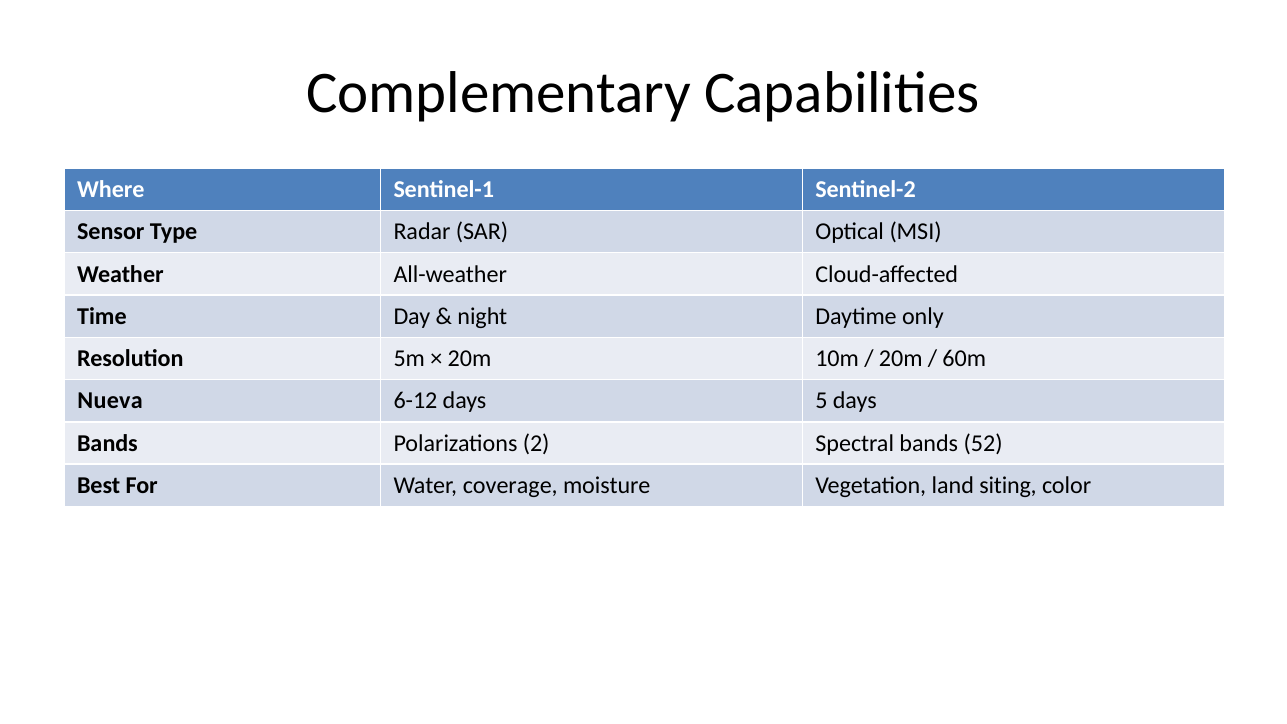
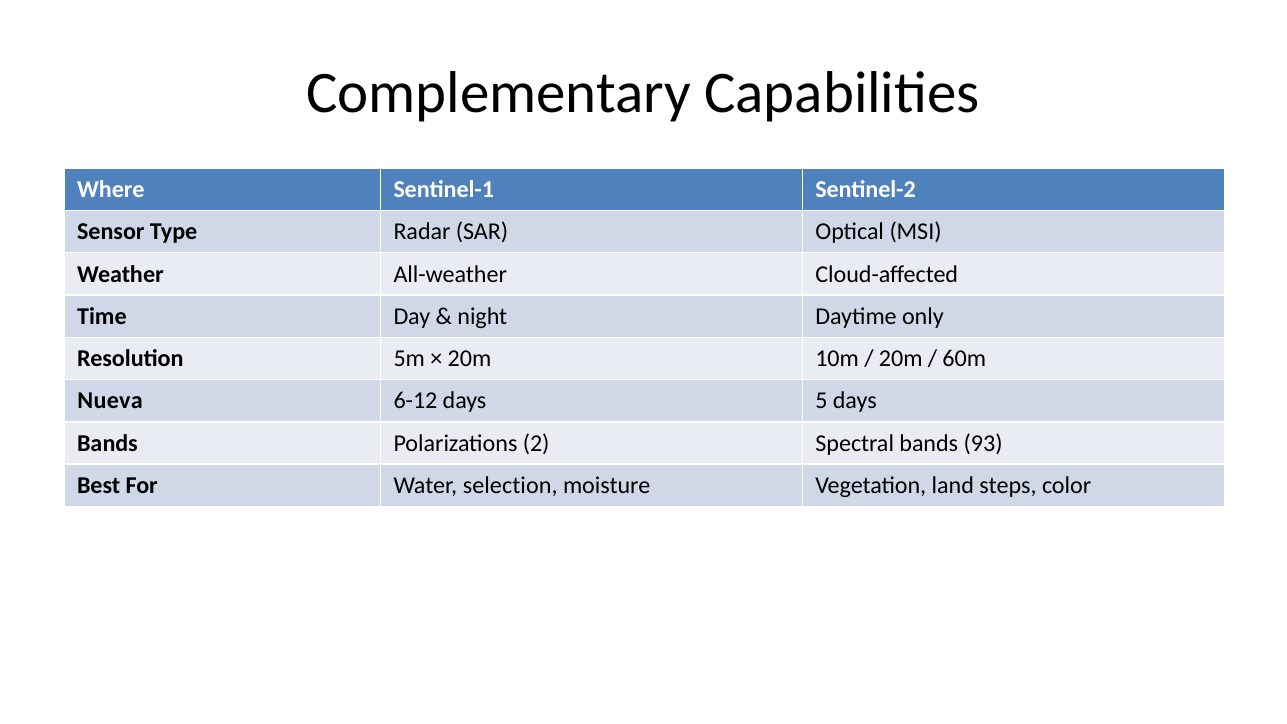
52: 52 -> 93
coverage: coverage -> selection
siting: siting -> steps
